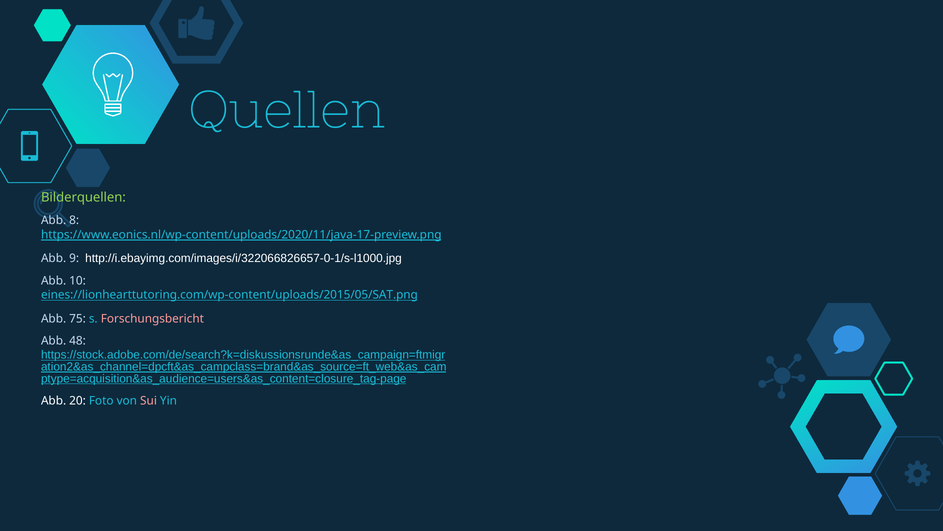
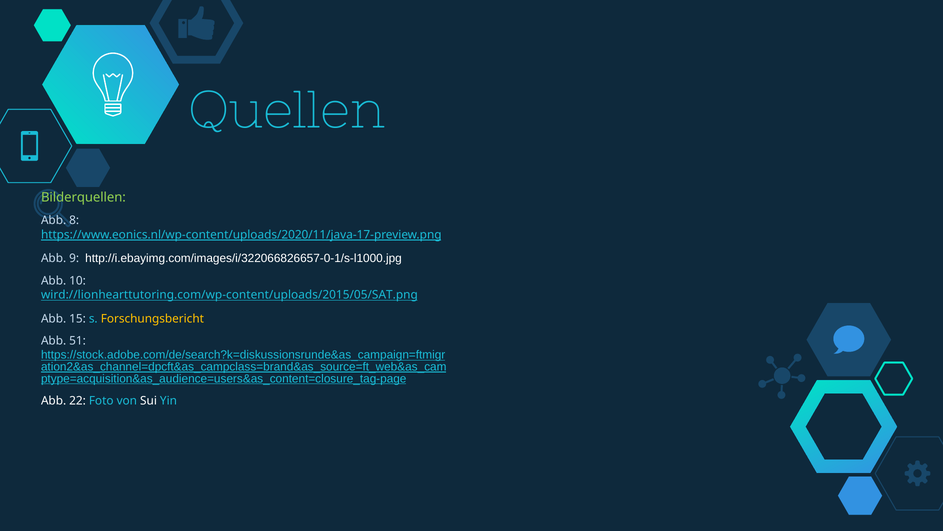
eines://lionhearttutoring.com/wp-content/uploads/2015/05/SAT.png: eines://lionhearttutoring.com/wp-content/uploads/2015/05/SAT.png -> wird://lionhearttutoring.com/wp-content/uploads/2015/05/SAT.png
75: 75 -> 15
Forschungsbericht colour: pink -> yellow
48: 48 -> 51
20: 20 -> 22
Sui colour: pink -> white
